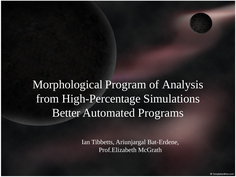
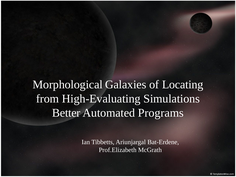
Program: Program -> Galaxies
Analysis: Analysis -> Locating
High-Percentage: High-Percentage -> High-Evaluating
